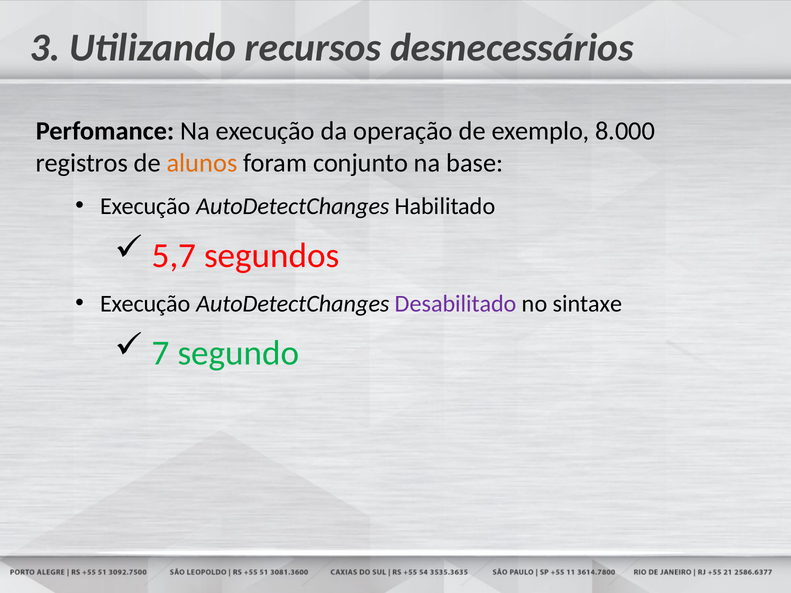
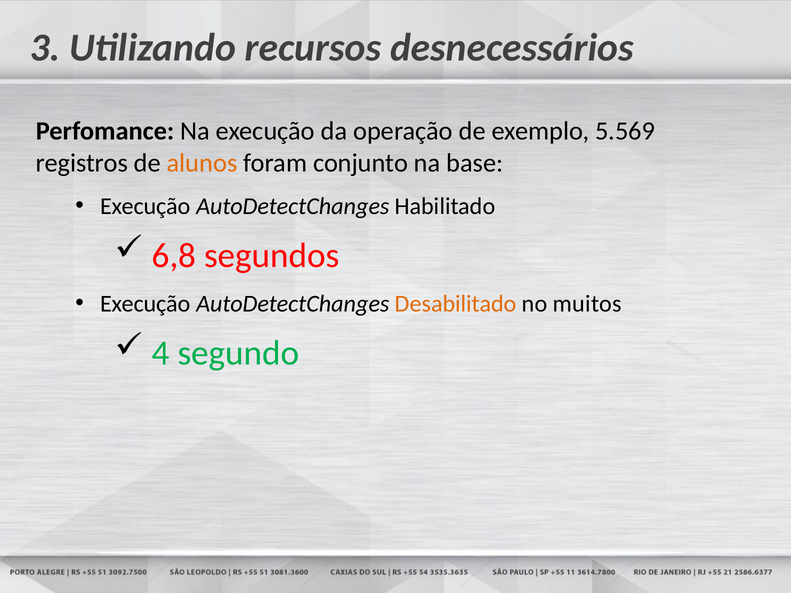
8.000: 8.000 -> 5.569
5,7: 5,7 -> 6,8
Desabilitado colour: purple -> orange
sintaxe: sintaxe -> muitos
7: 7 -> 4
